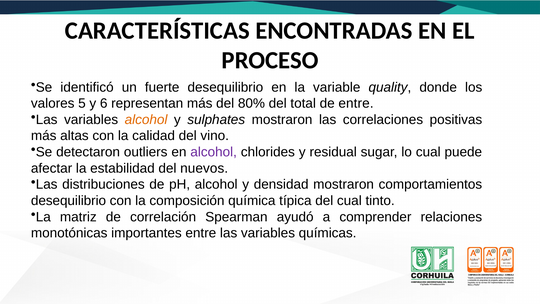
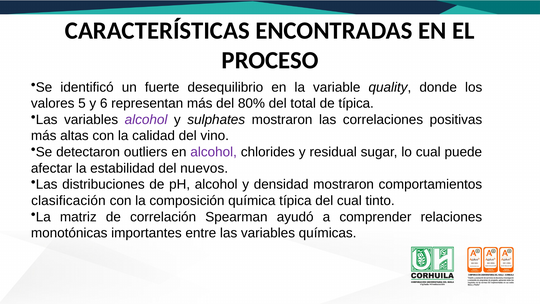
de entre: entre -> típica
alcohol at (146, 120) colour: orange -> purple
desequilibrio at (69, 201): desequilibrio -> clasificación
